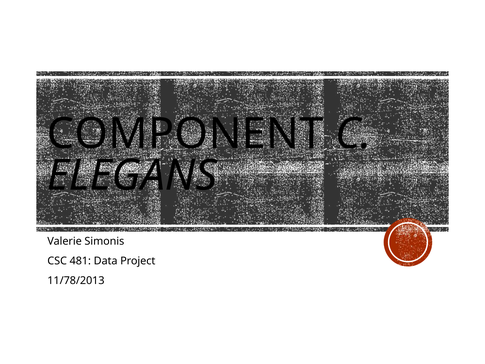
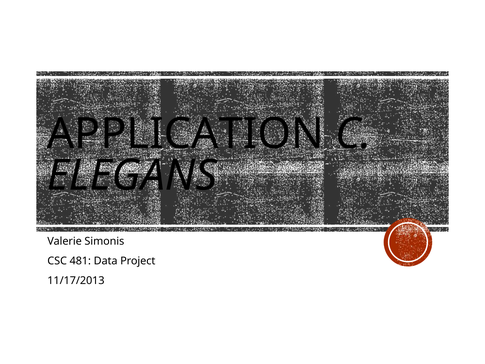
COMPONENT: COMPONENT -> APPLICATION
11/78/2013: 11/78/2013 -> 11/17/2013
